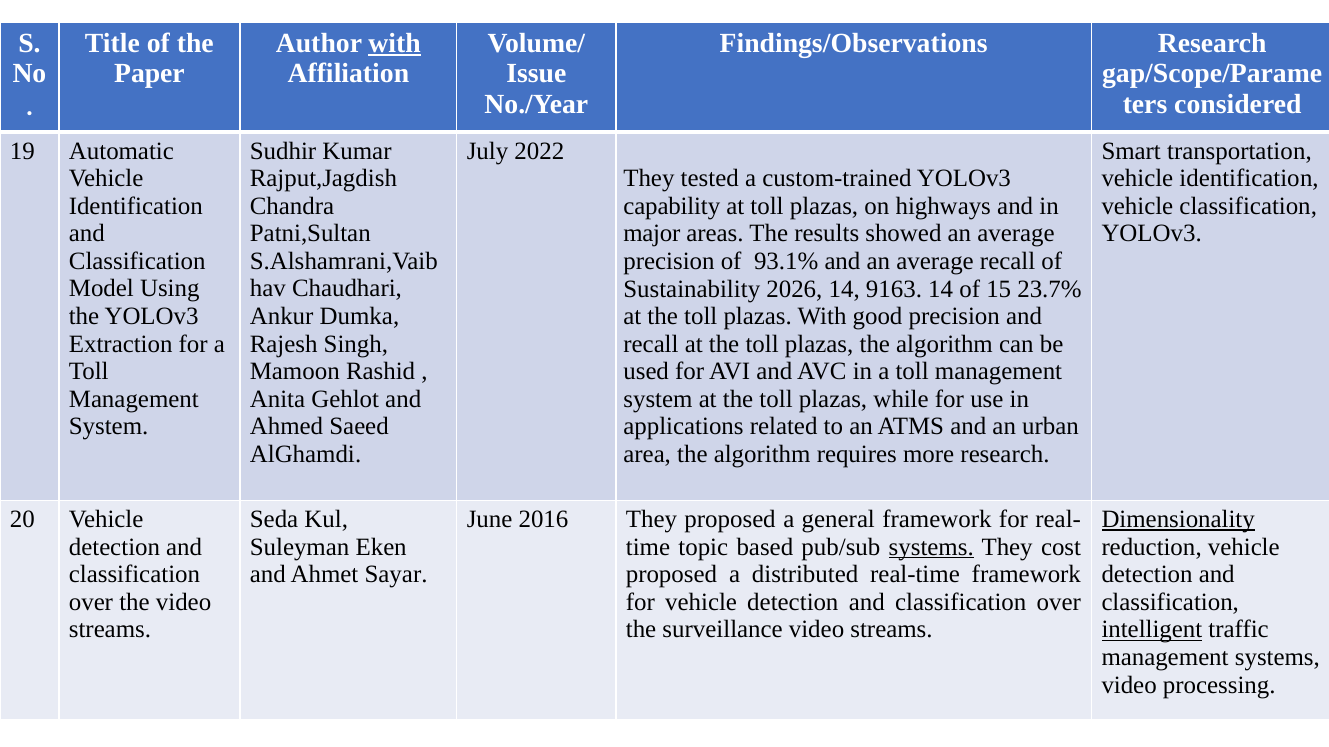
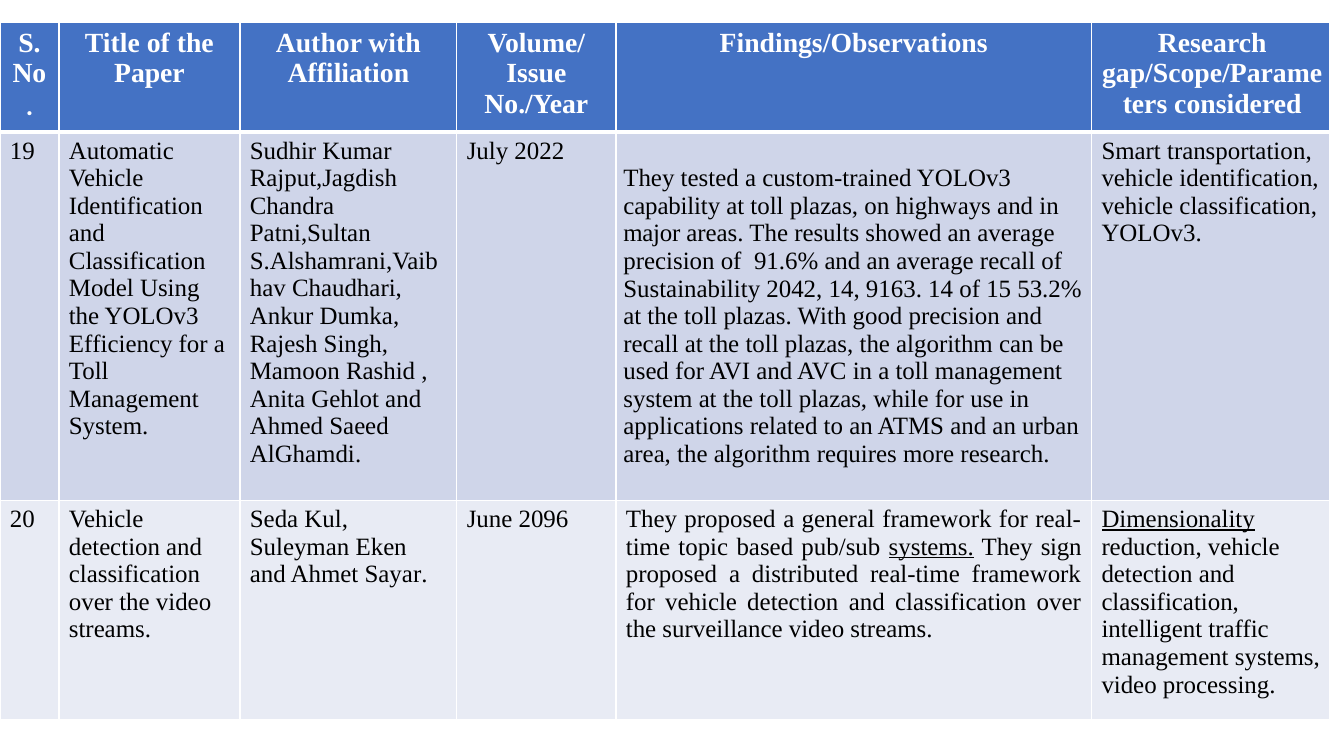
with at (395, 43) underline: present -> none
93.1%: 93.1% -> 91.6%
2026: 2026 -> 2042
23.7%: 23.7% -> 53.2%
Extraction: Extraction -> Efficiency
2016: 2016 -> 2096
cost: cost -> sign
intelligent underline: present -> none
